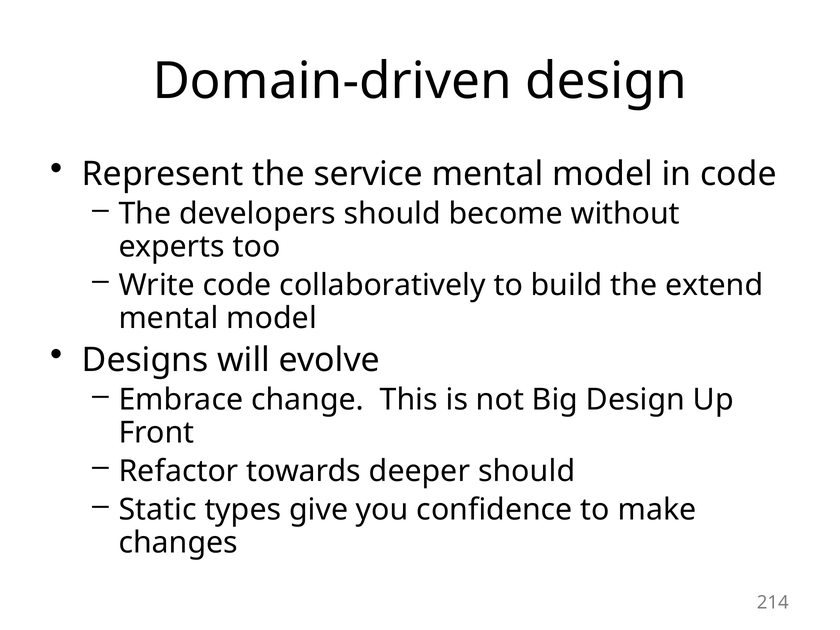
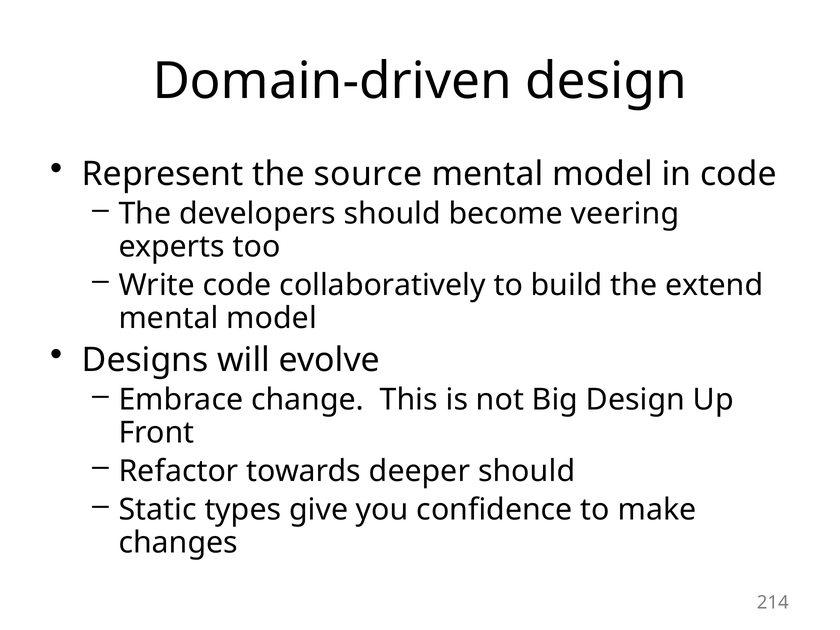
service: service -> source
without: without -> veering
